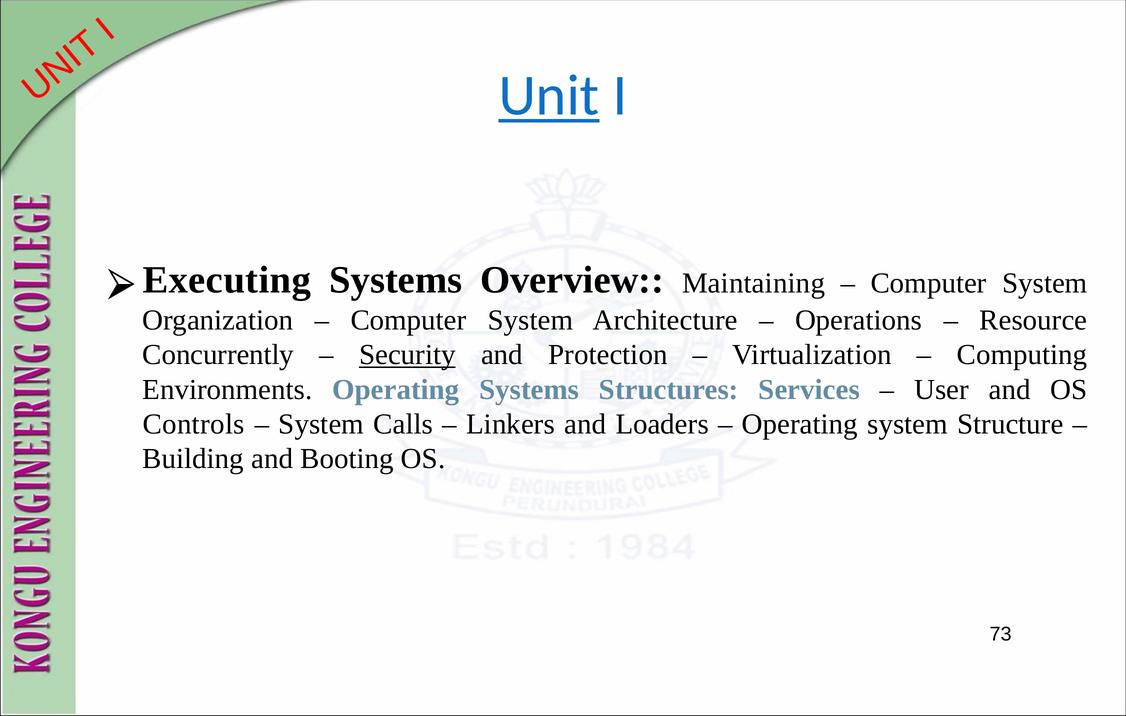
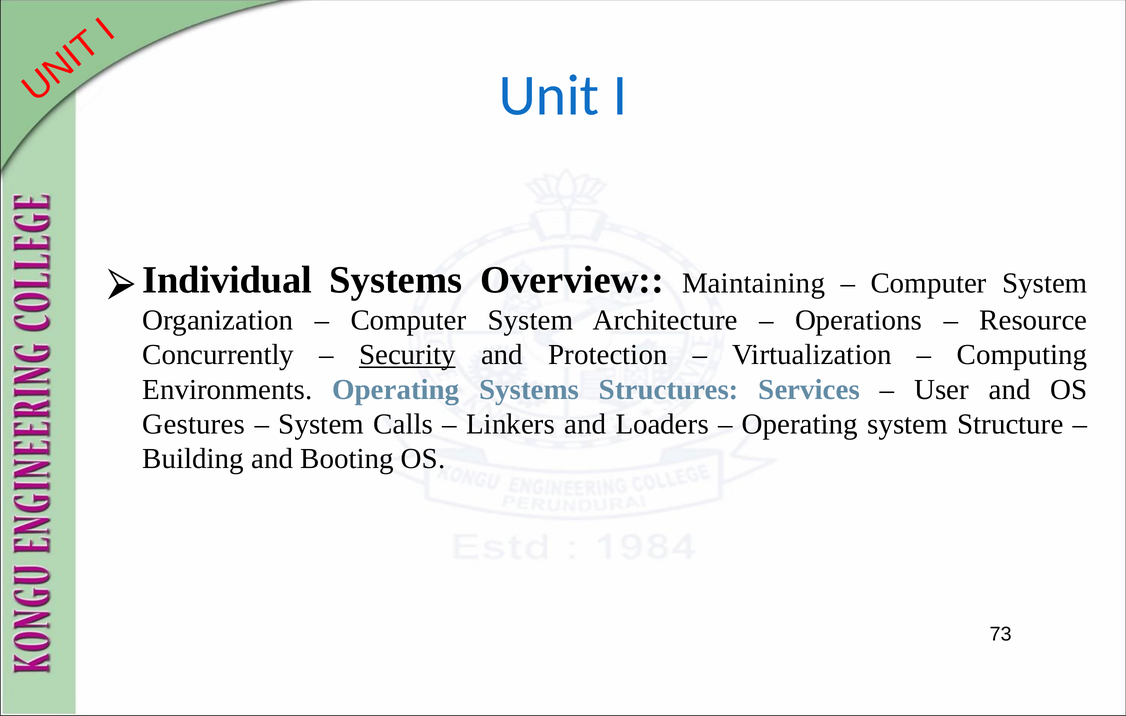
Unit underline: present -> none
Executing: Executing -> Individual
Controls: Controls -> Gestures
